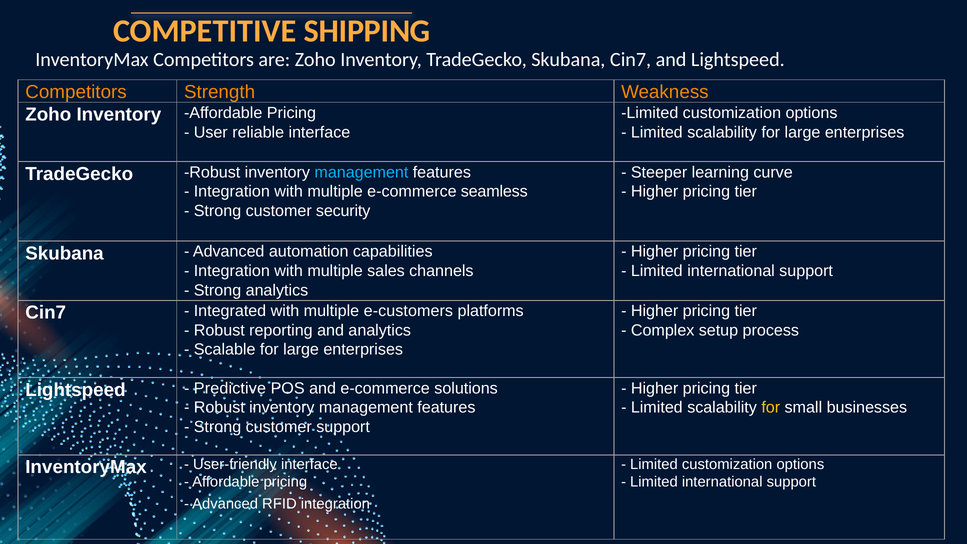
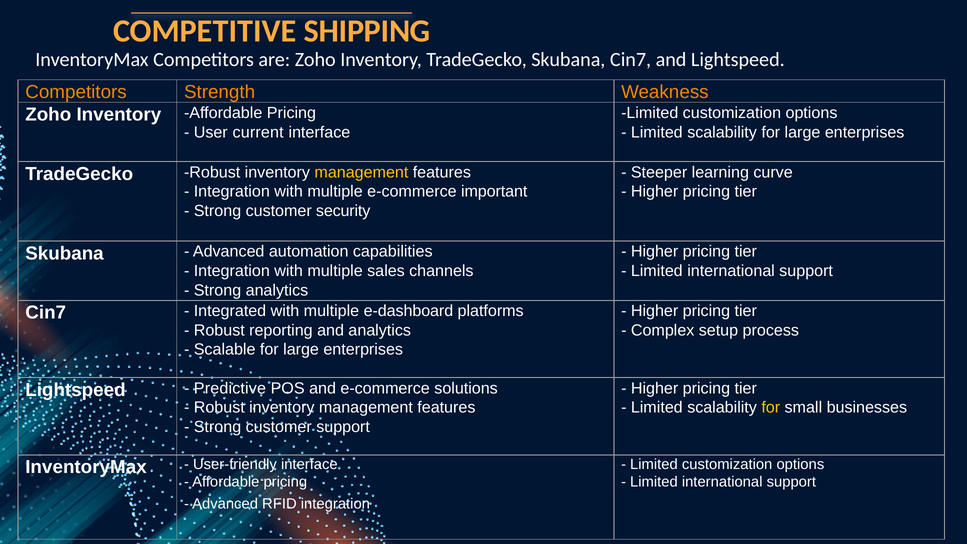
reliable: reliable -> current
management at (361, 172) colour: light blue -> yellow
seamless: seamless -> important
e-customers: e-customers -> e-dashboard
